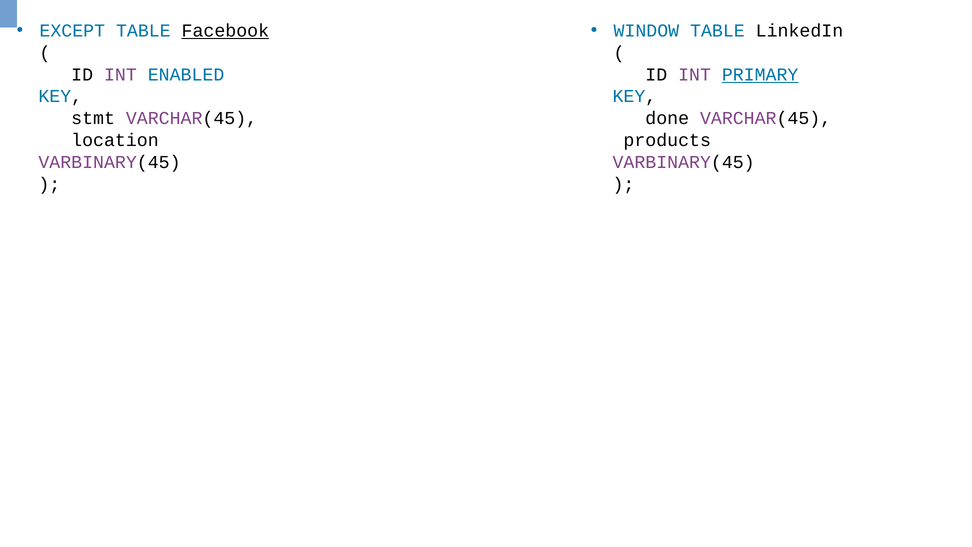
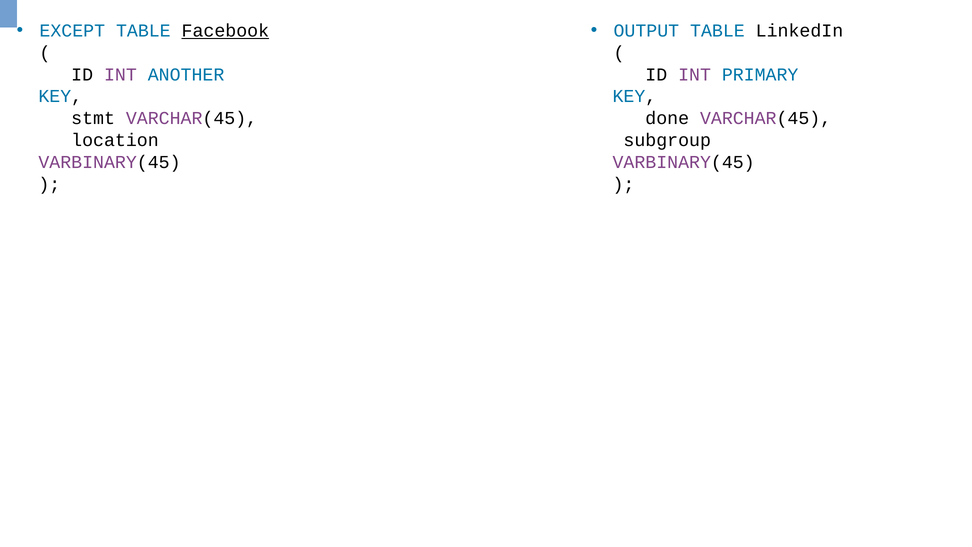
WINDOW: WINDOW -> OUTPUT
ENABLED: ENABLED -> ANOTHER
PRIMARY underline: present -> none
products: products -> subgroup
